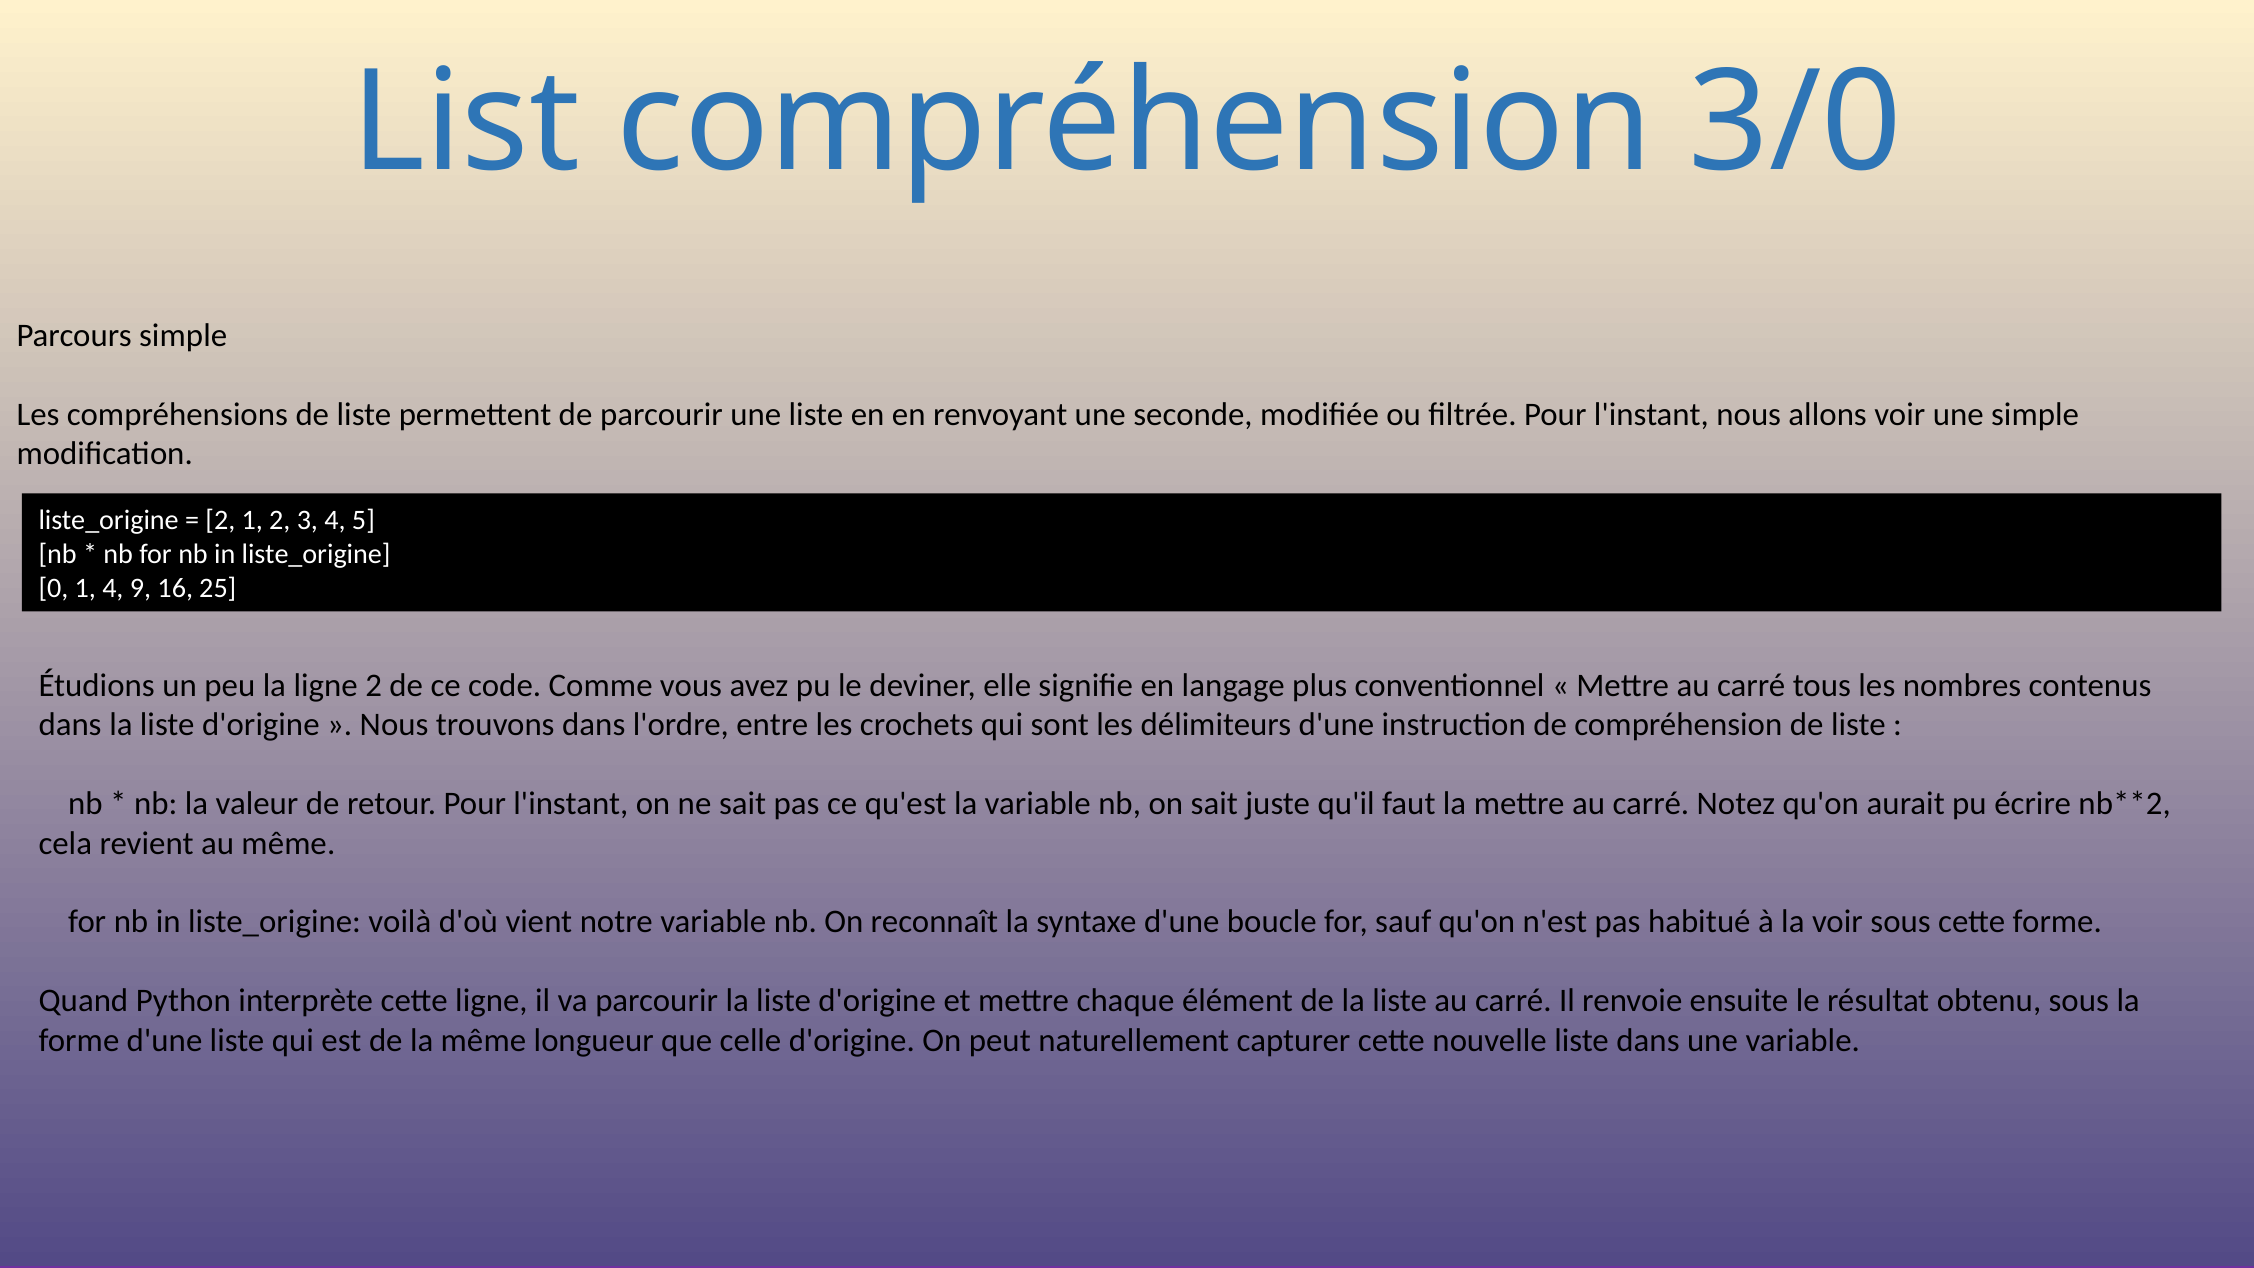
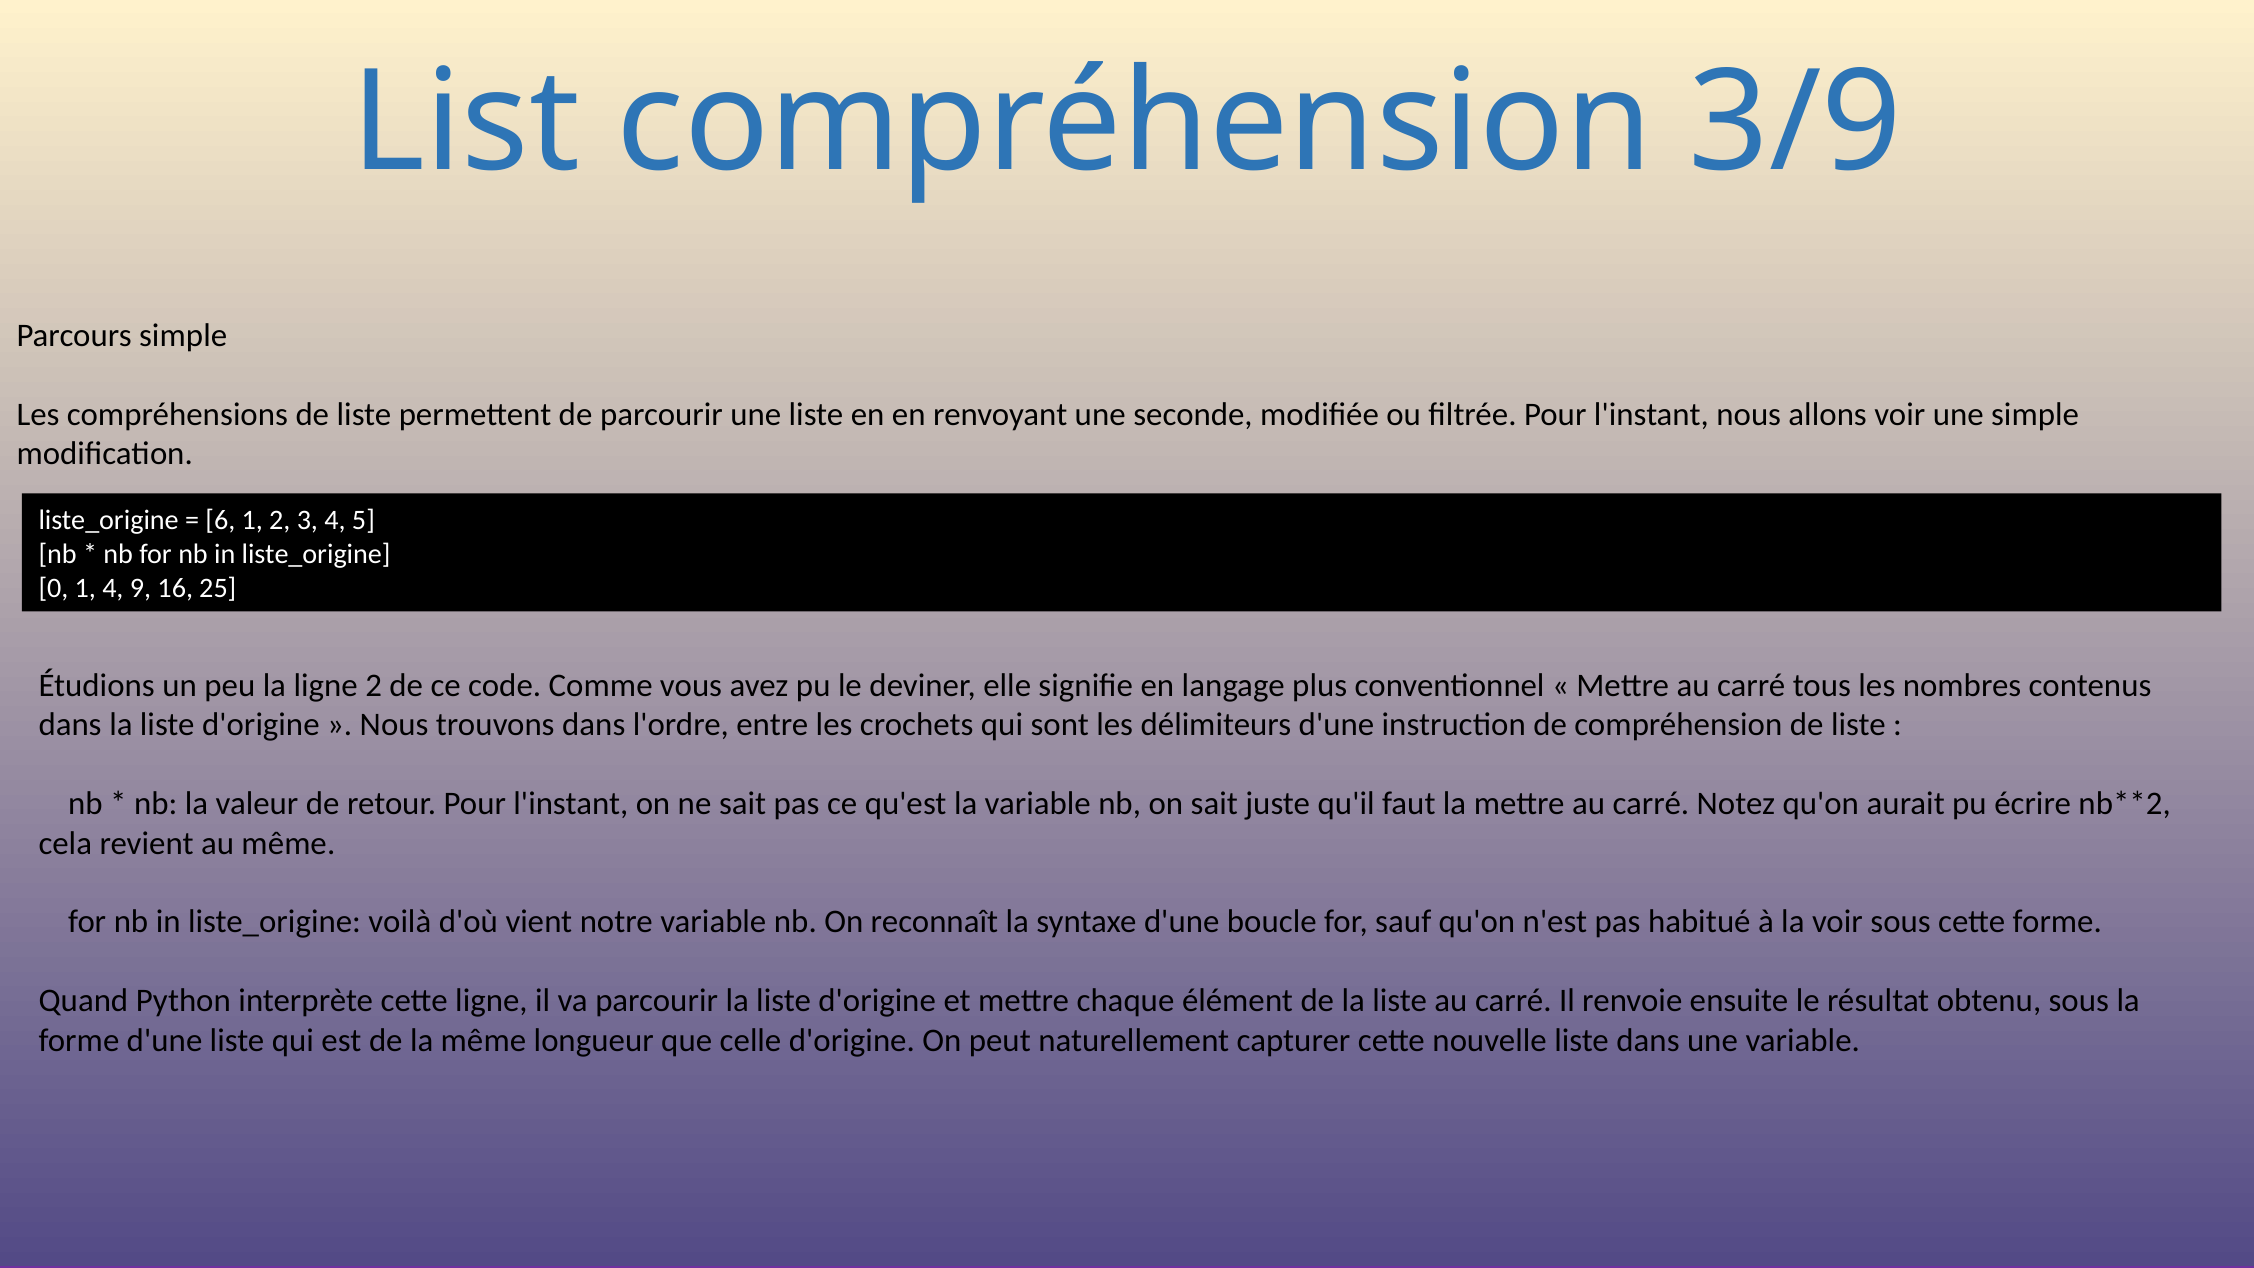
3/0: 3/0 -> 3/9
2 at (220, 520): 2 -> 6
